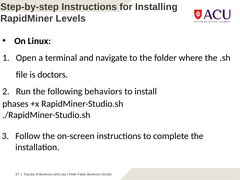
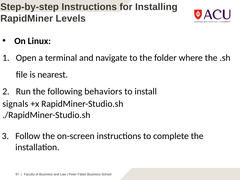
doctors: doctors -> nearest
phases: phases -> signals
